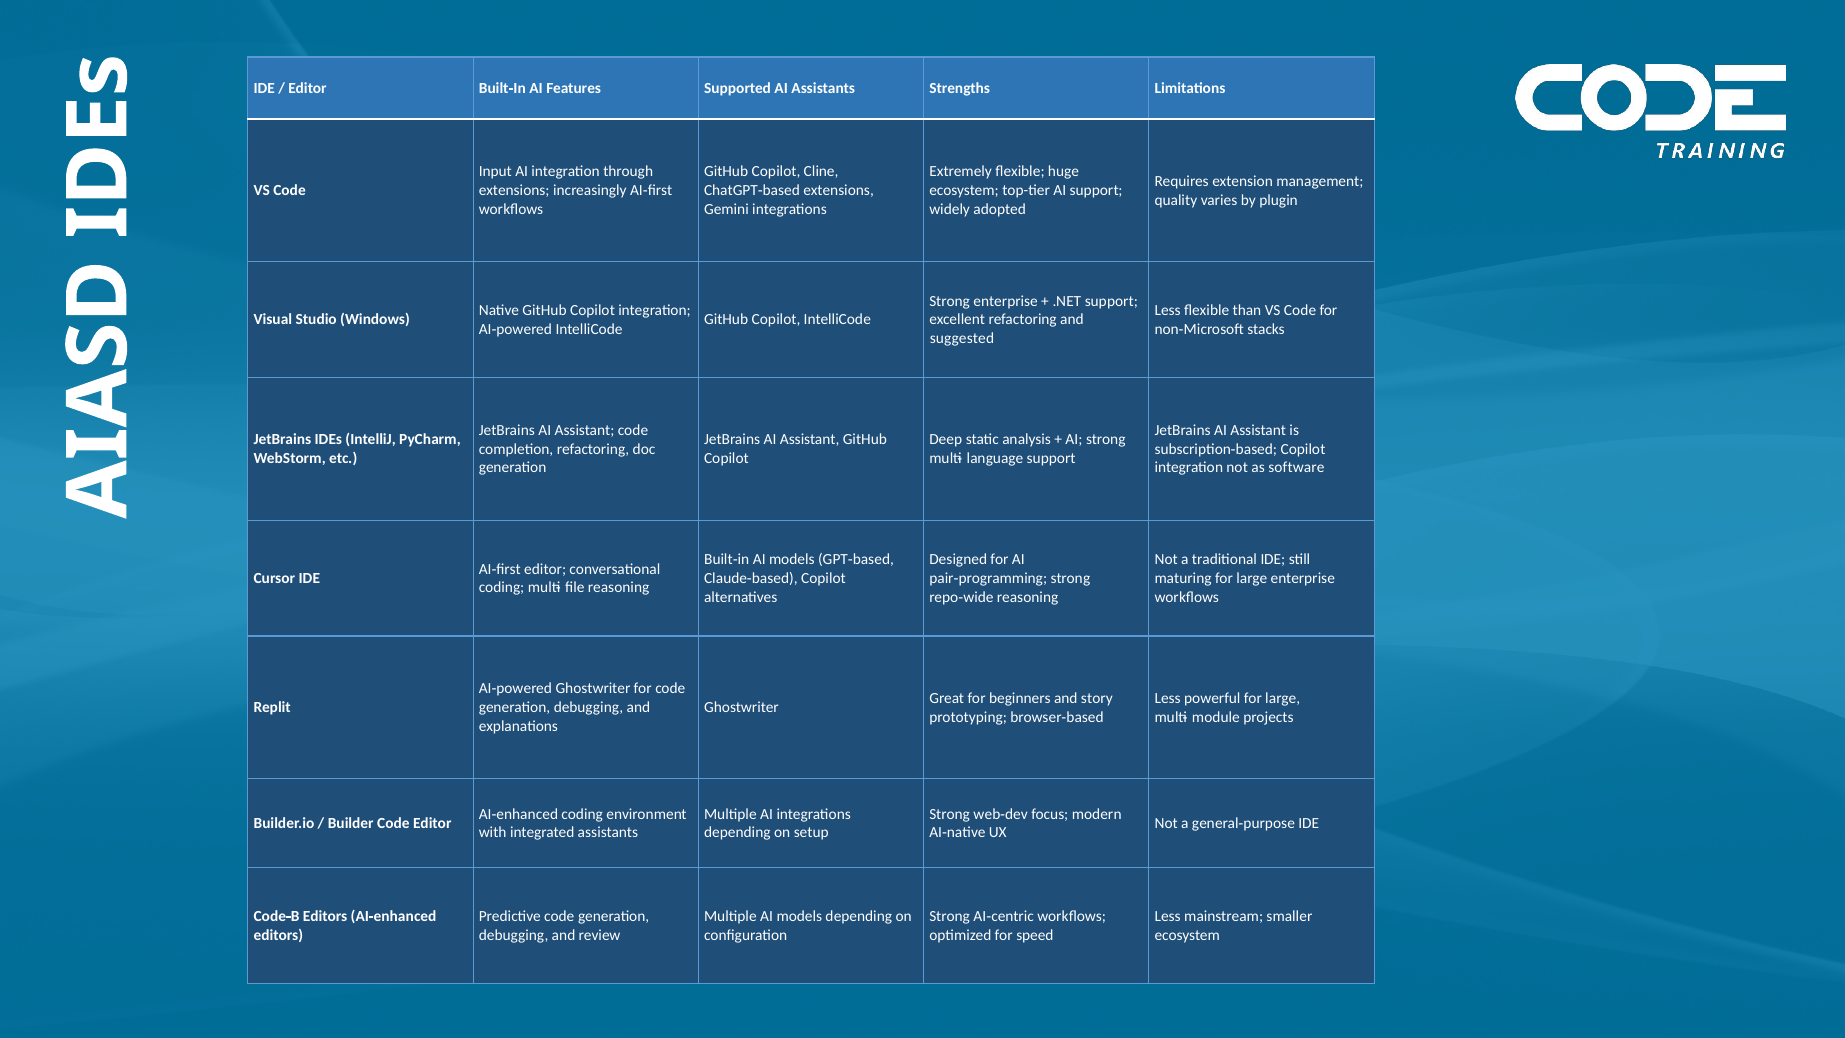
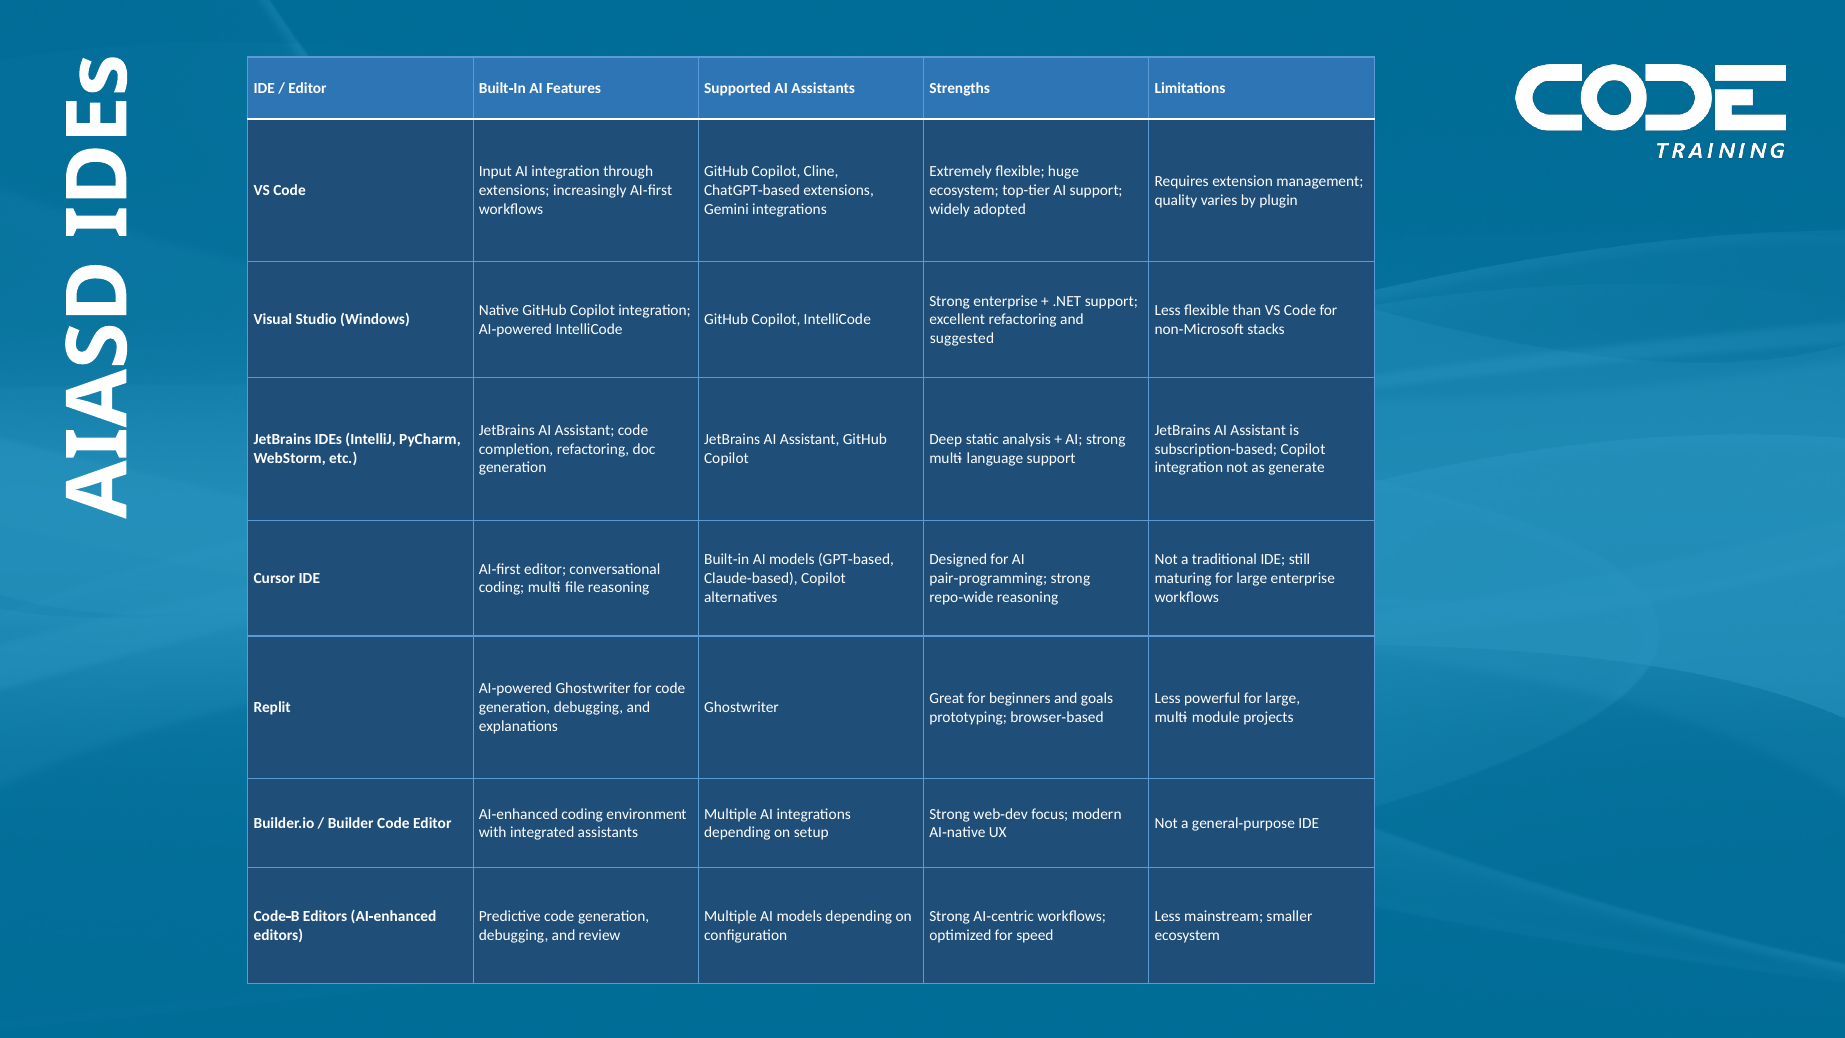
software: software -> generate
story: story -> goals
